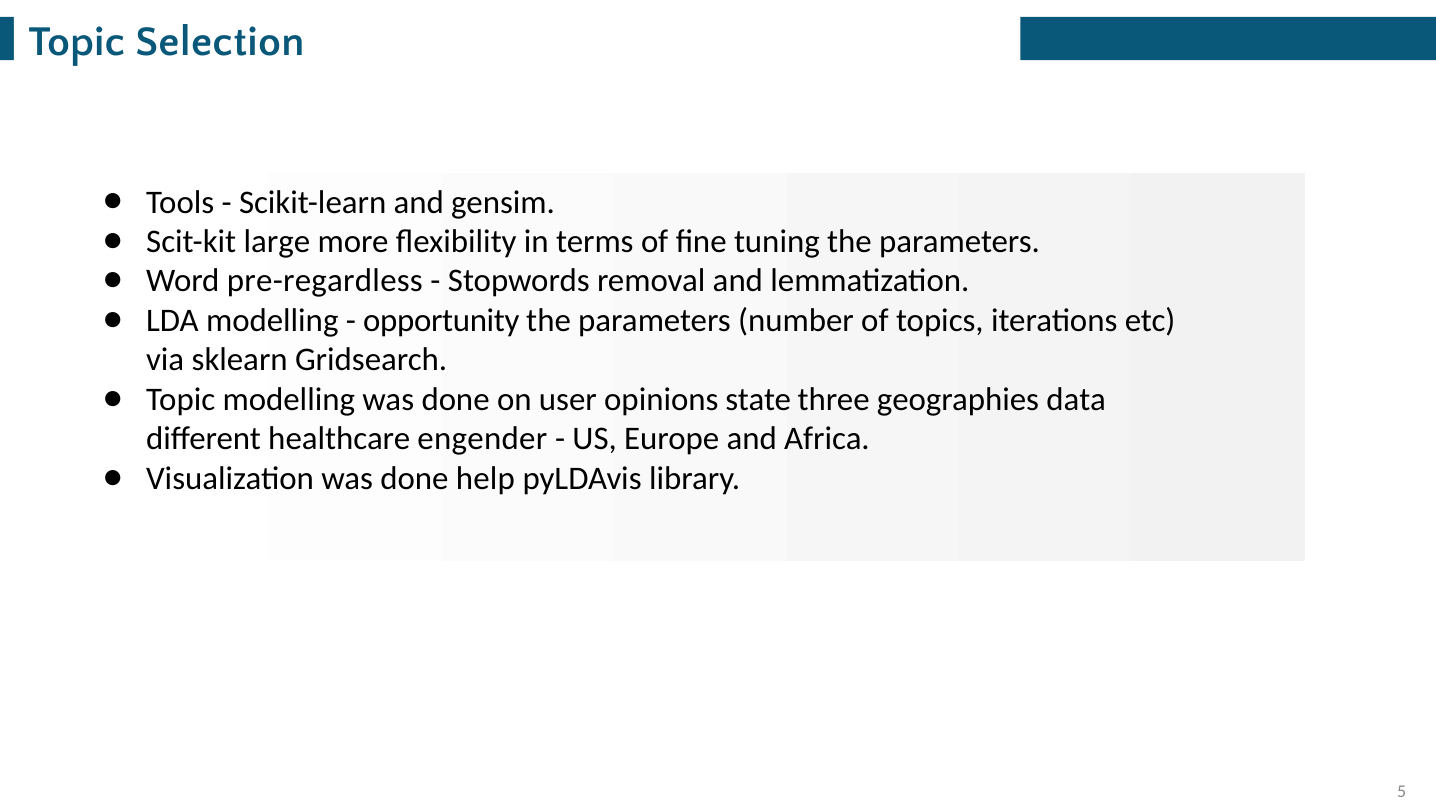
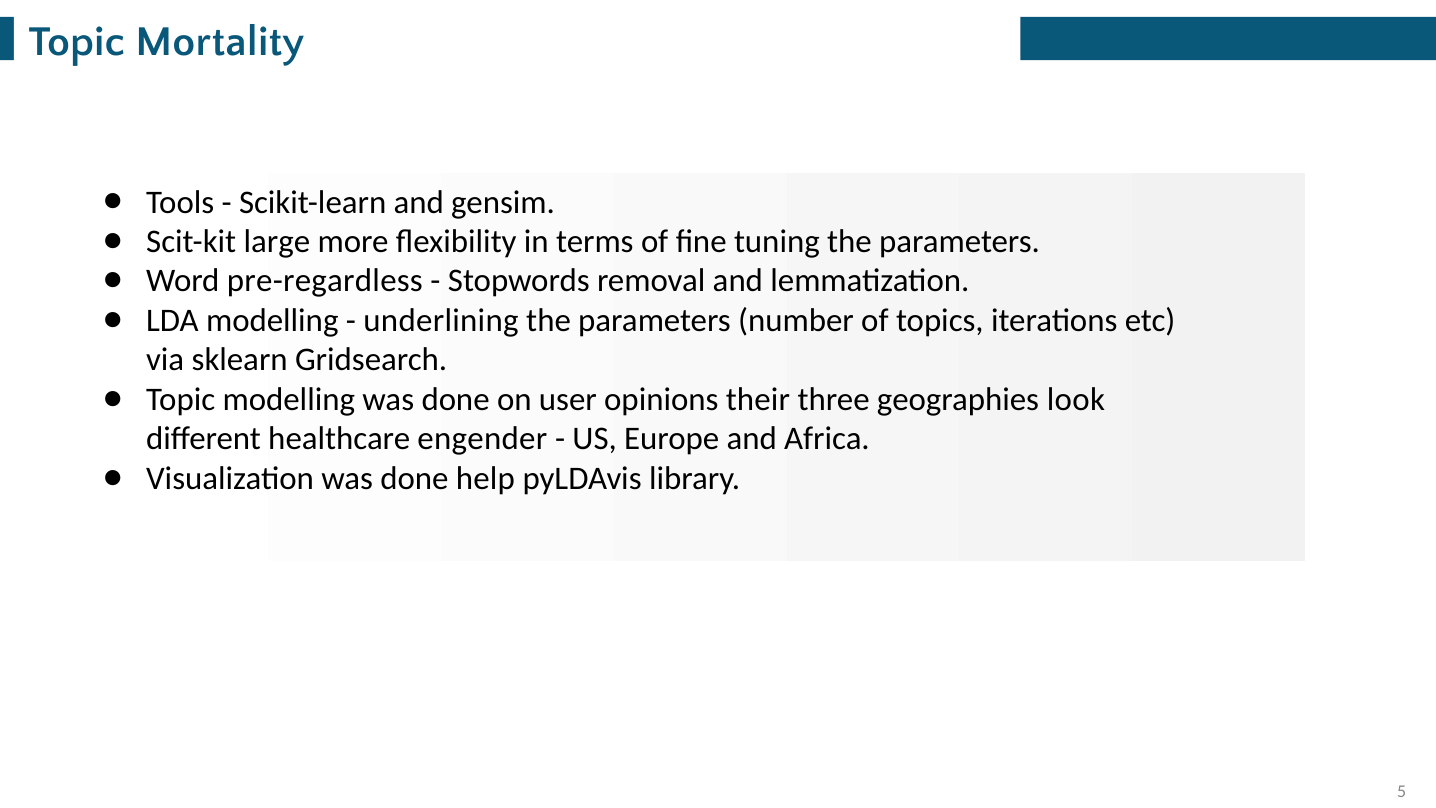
Selection: Selection -> Mortality
opportunity: opportunity -> underlining
state: state -> their
data: data -> look
